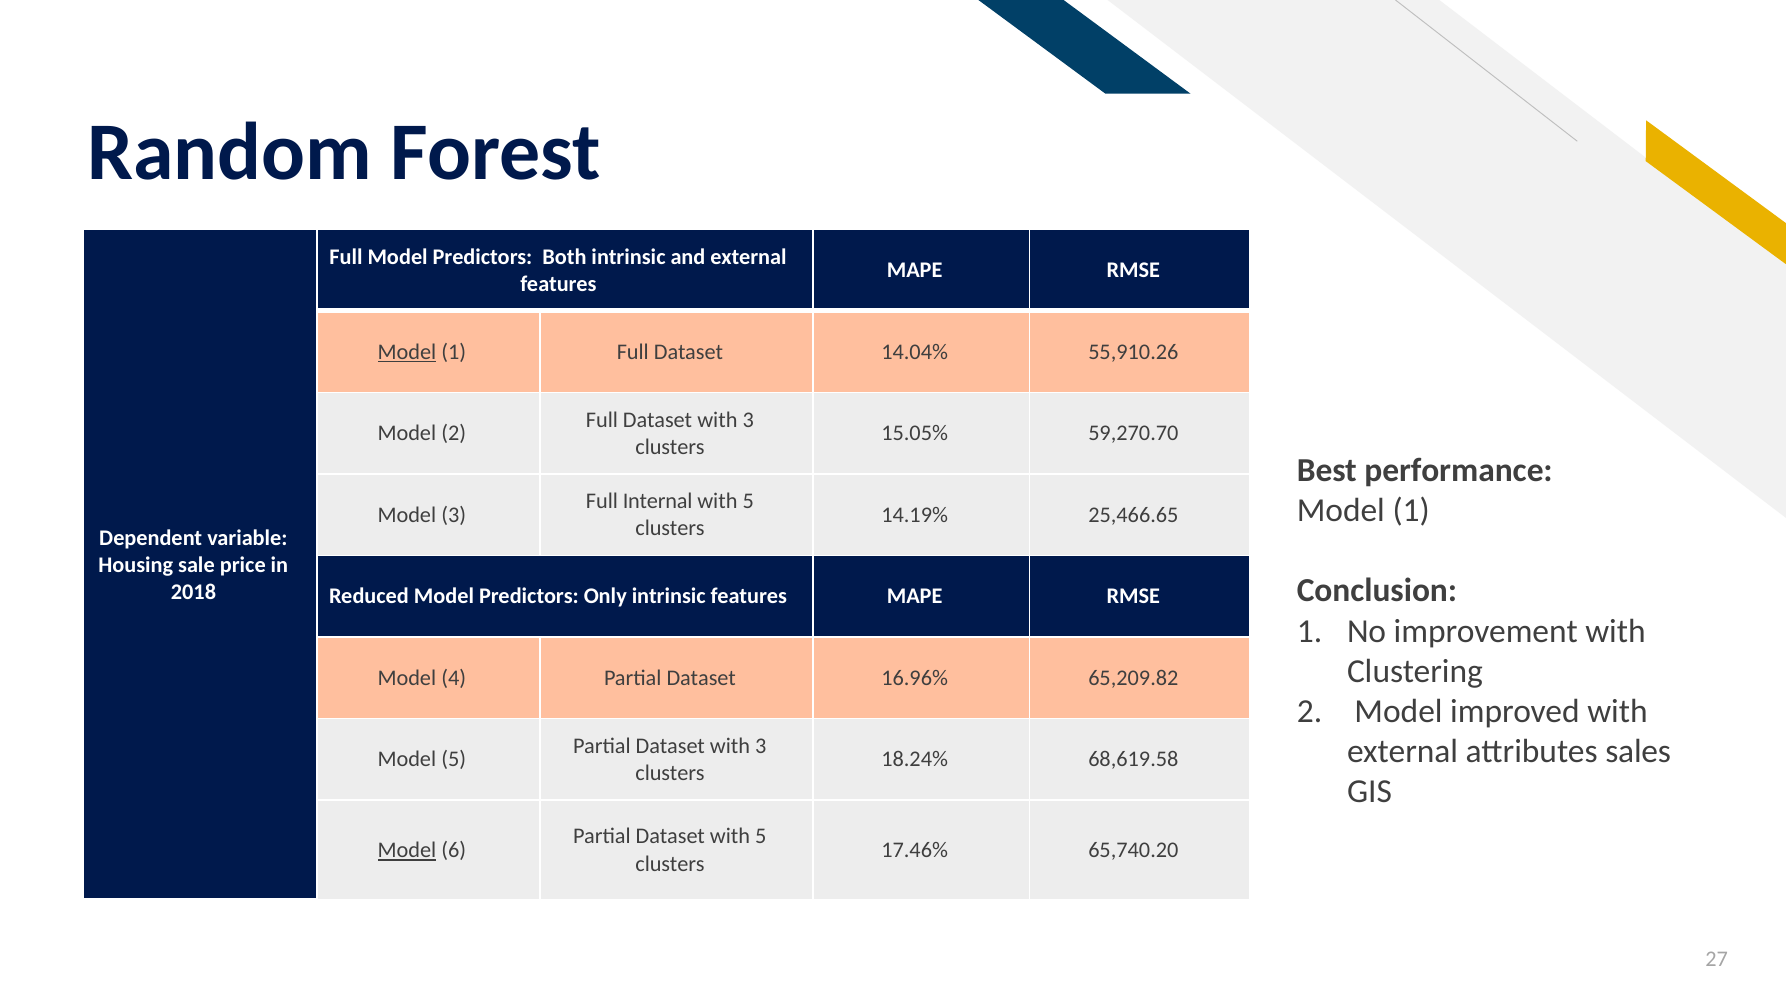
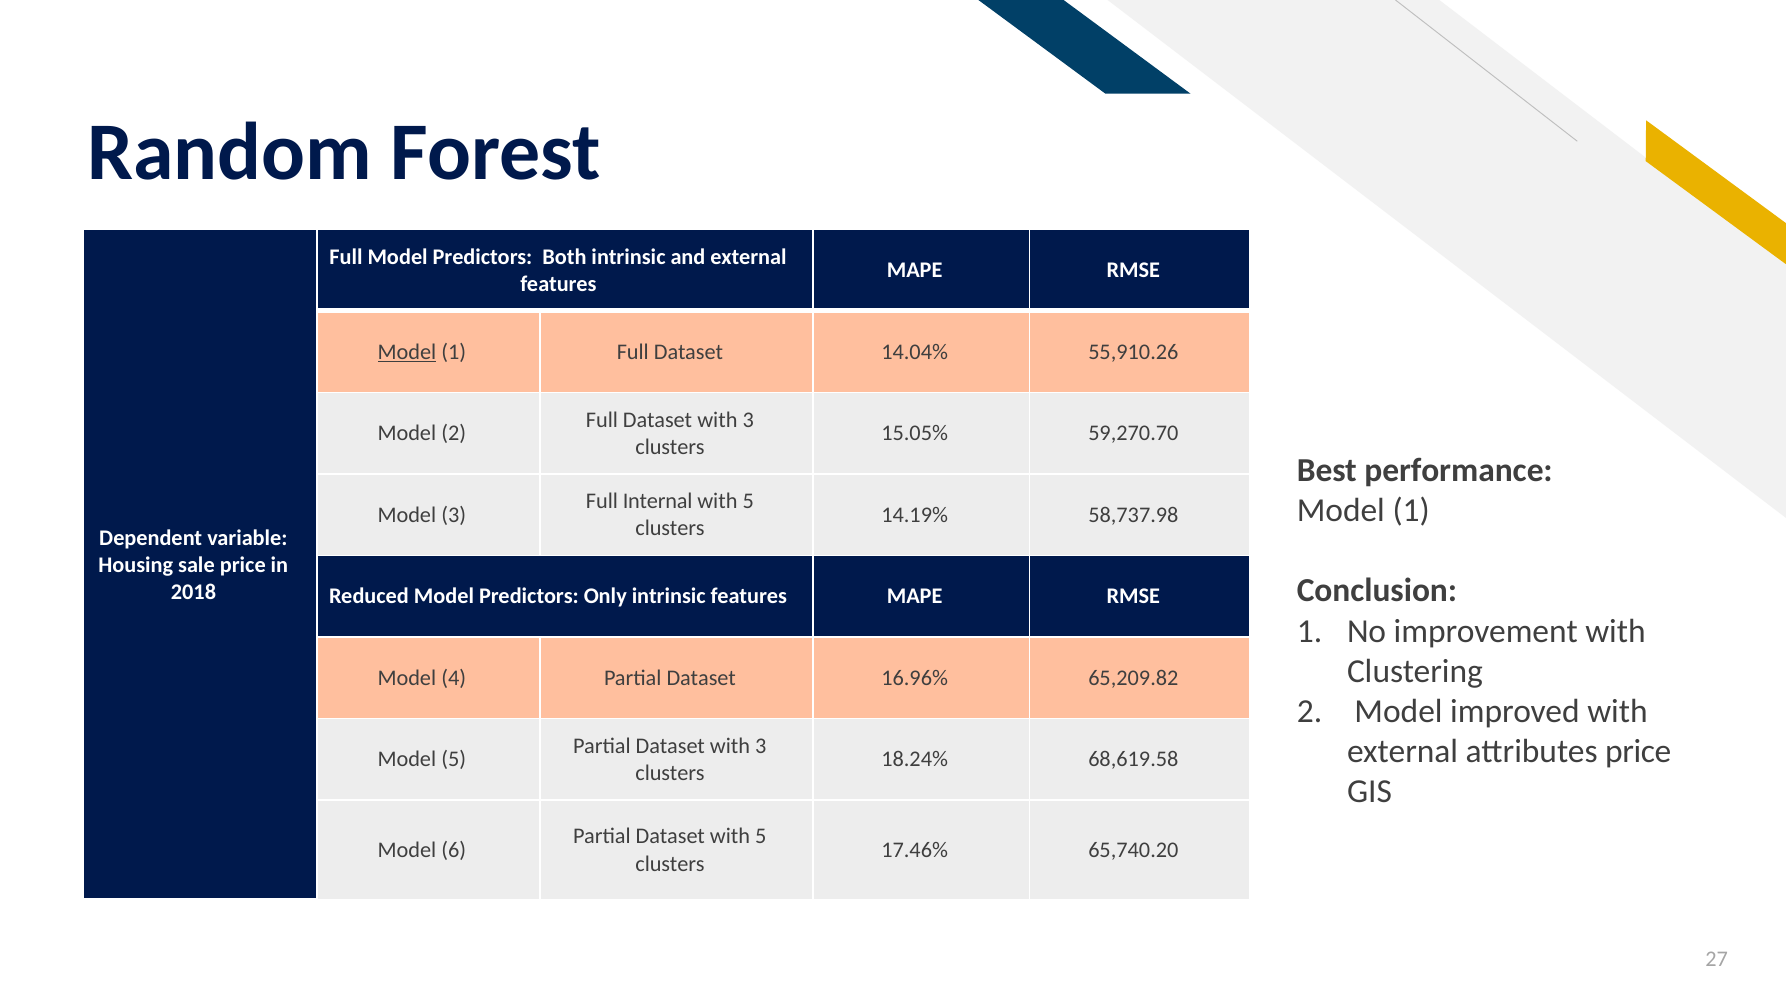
25,466.65: 25,466.65 -> 58,737.98
attributes sales: sales -> price
Model at (407, 850) underline: present -> none
